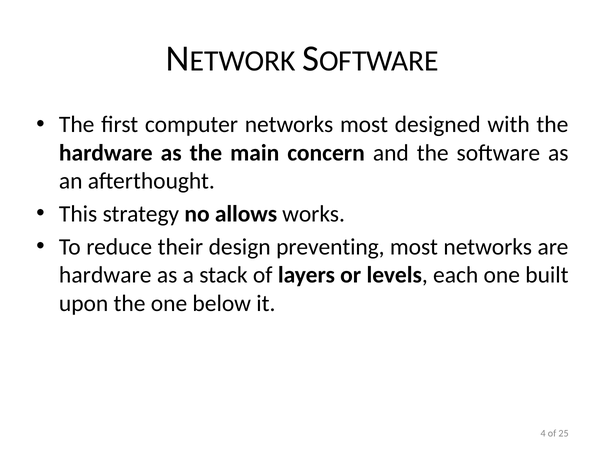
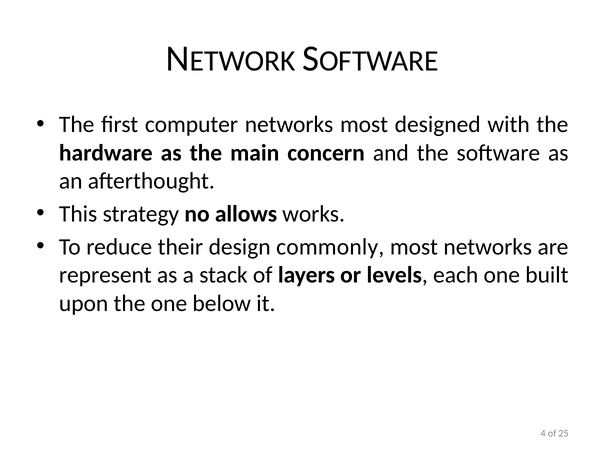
preventing: preventing -> commonly
hardware at (105, 275): hardware -> represent
